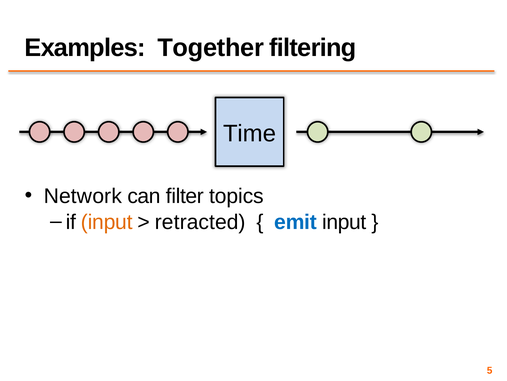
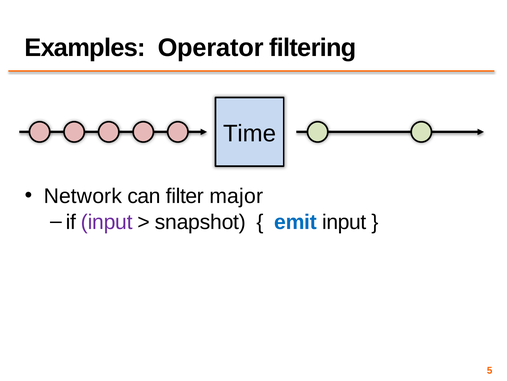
Together: Together -> Operator
topics: topics -> major
input at (107, 222) colour: orange -> purple
retracted: retracted -> snapshot
